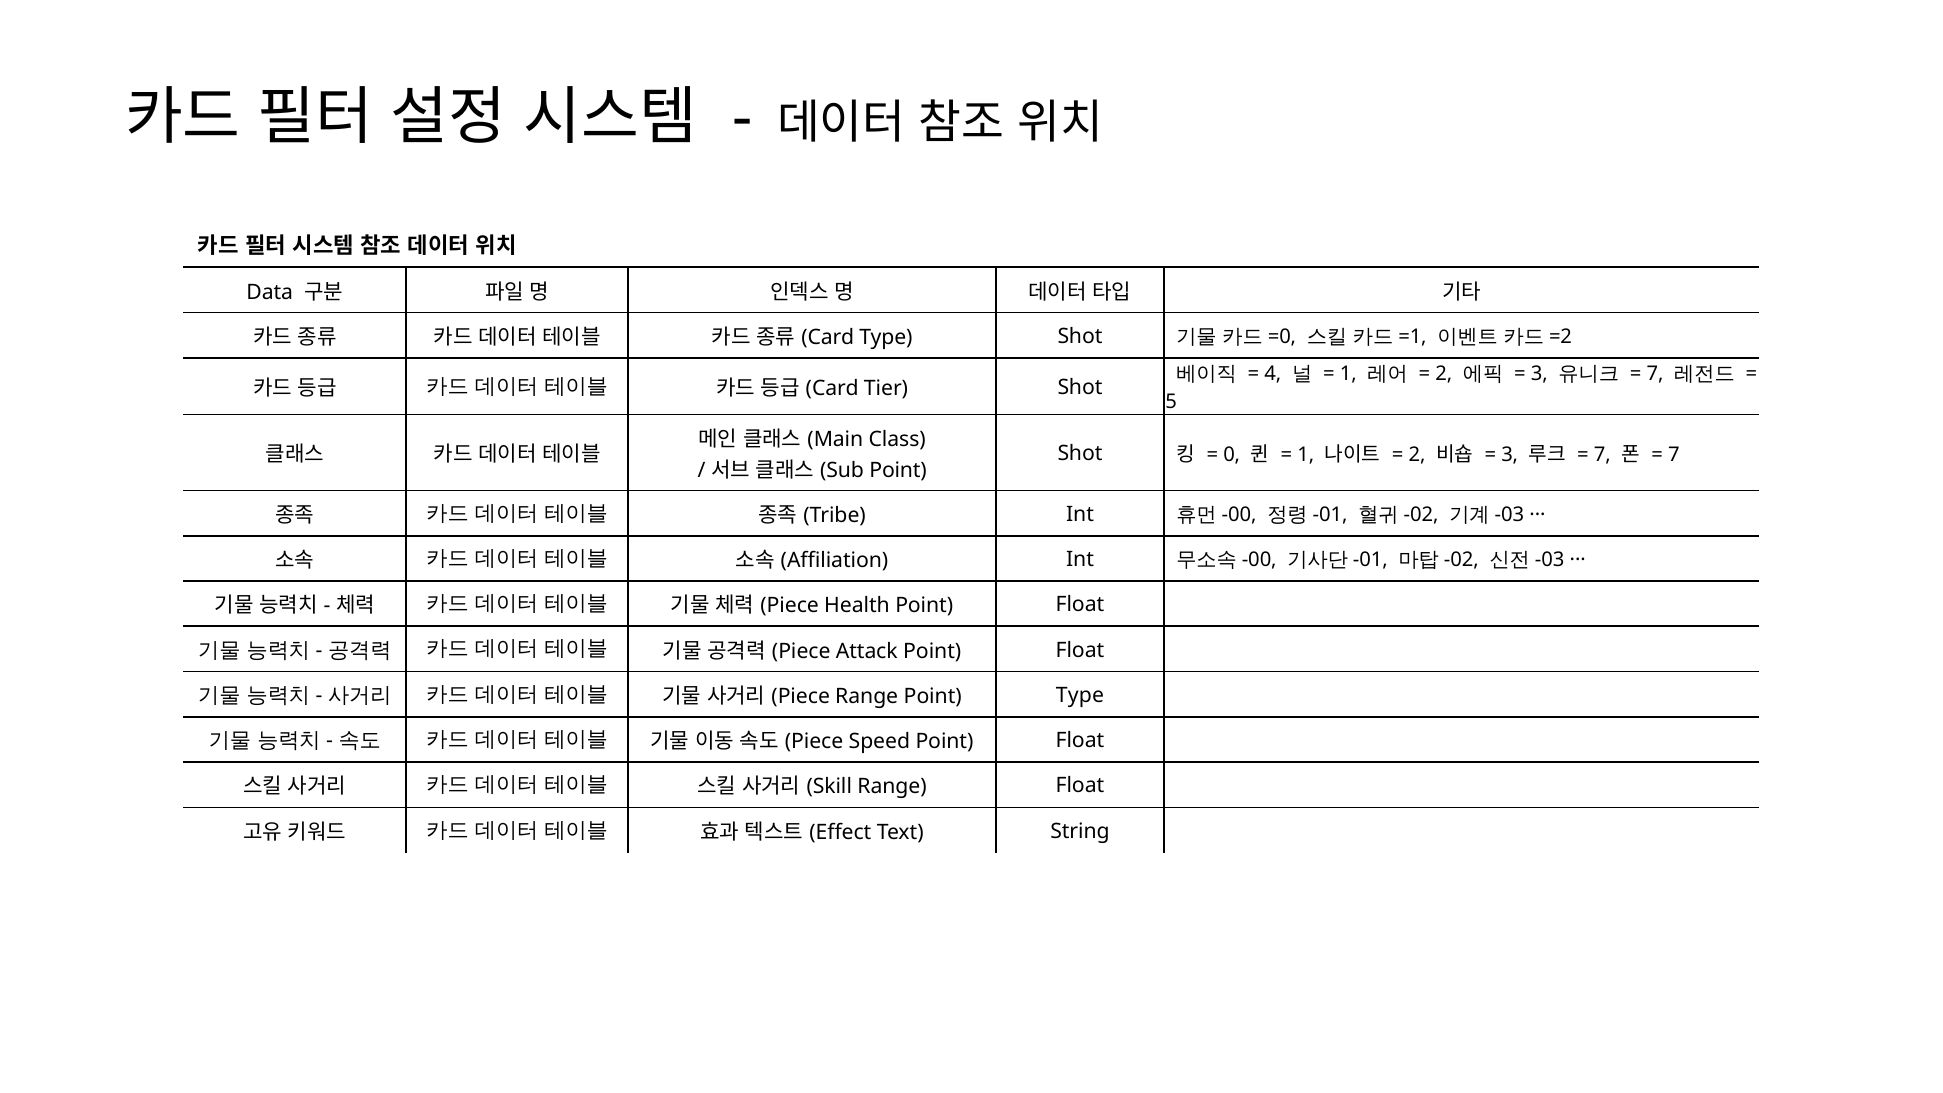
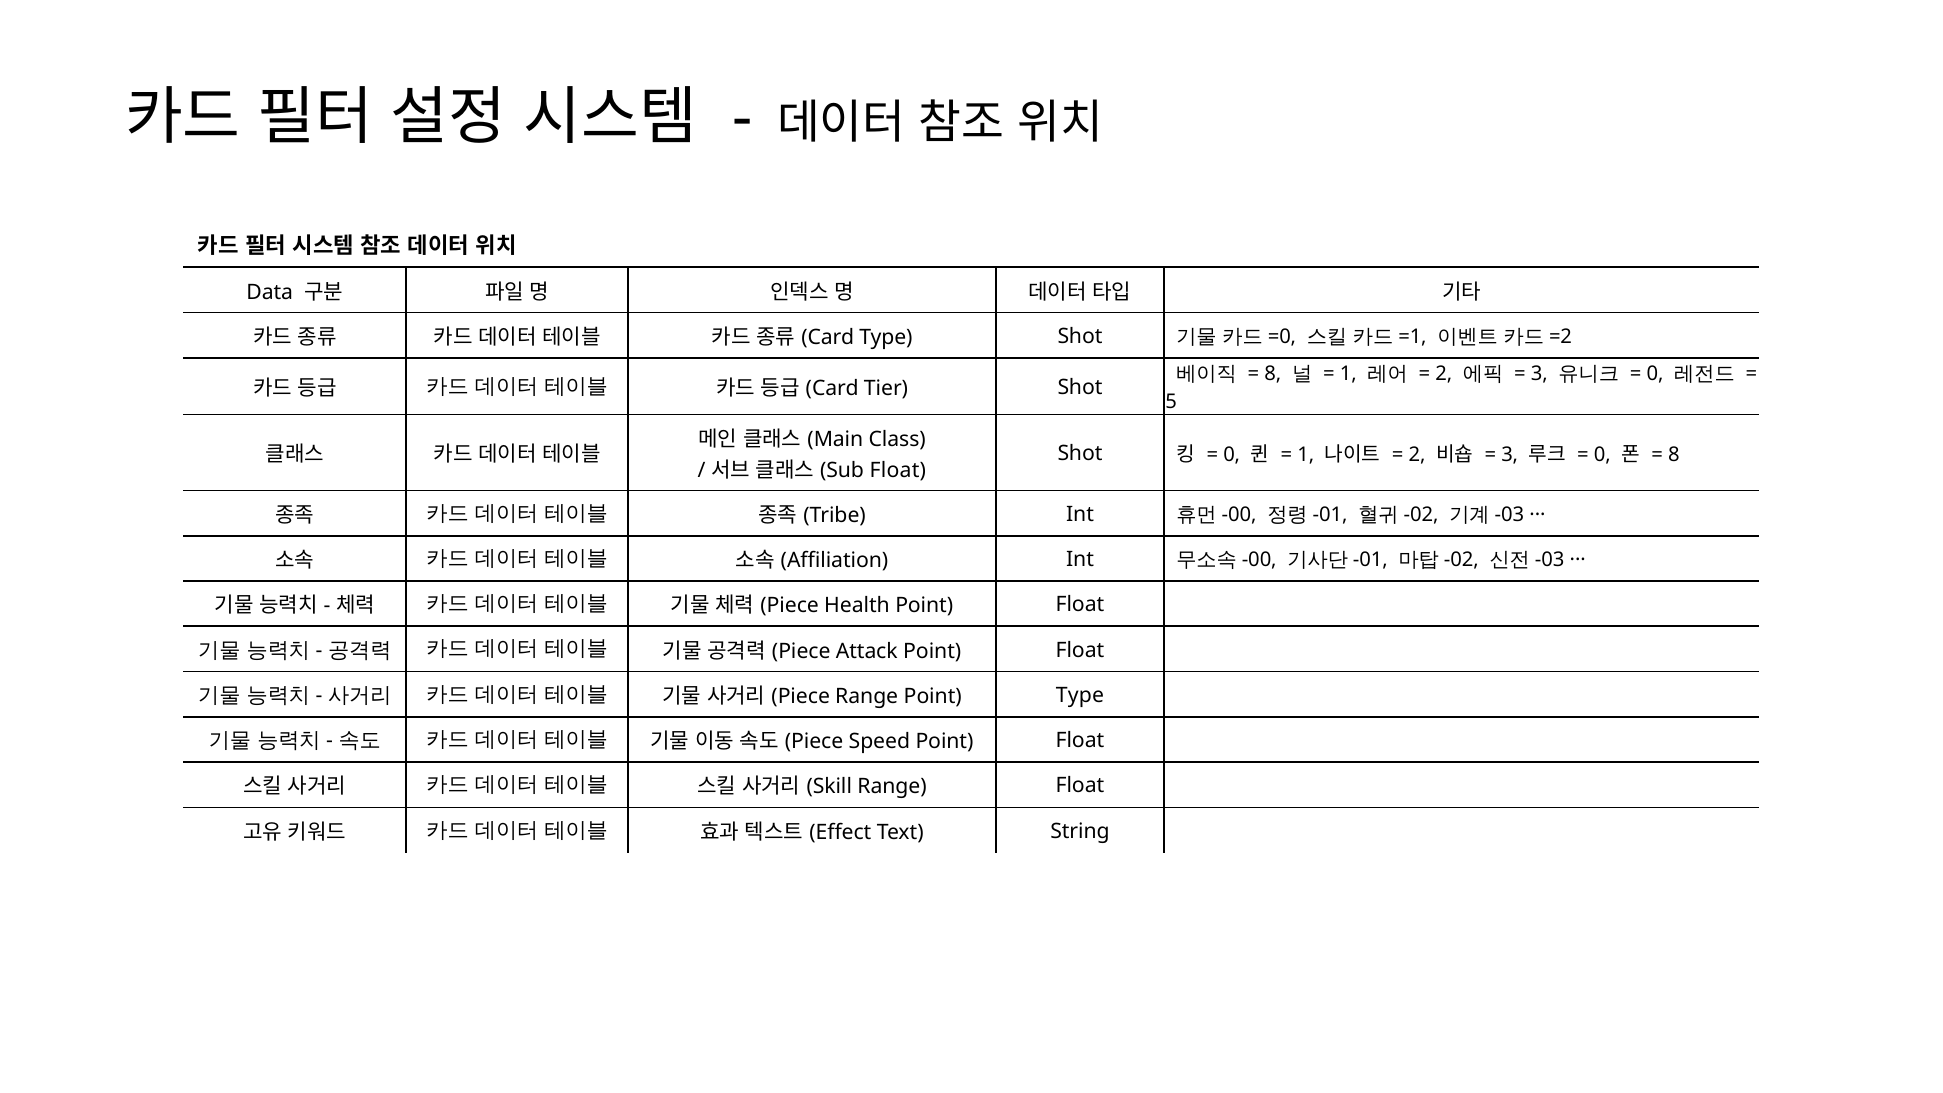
4 at (1273, 374): 4 -> 8
7 at (1655, 374): 7 -> 0
7 at (1602, 455): 7 -> 0
7 at (1674, 455): 7 -> 8
Point at (898, 470): Point -> Float
